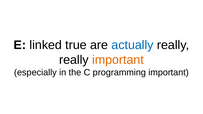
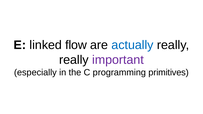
true: true -> flow
important at (118, 60) colour: orange -> purple
programming important: important -> primitives
